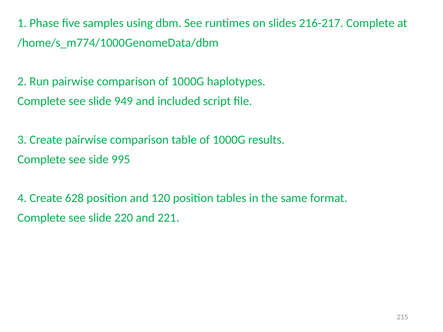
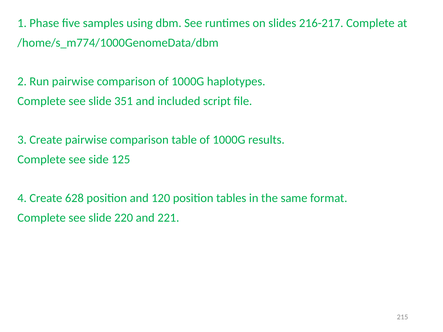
949: 949 -> 351
995: 995 -> 125
